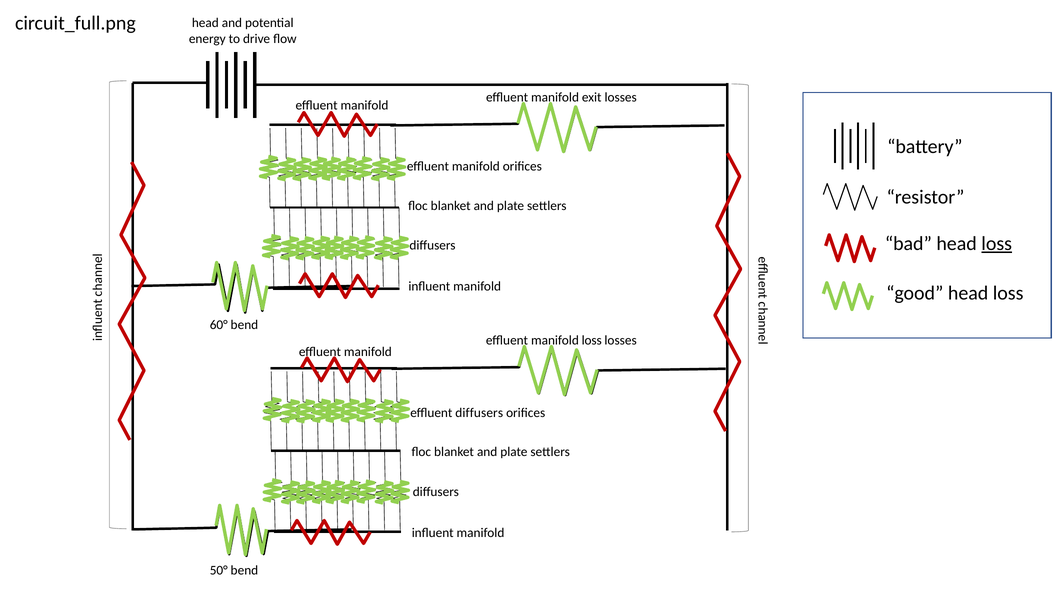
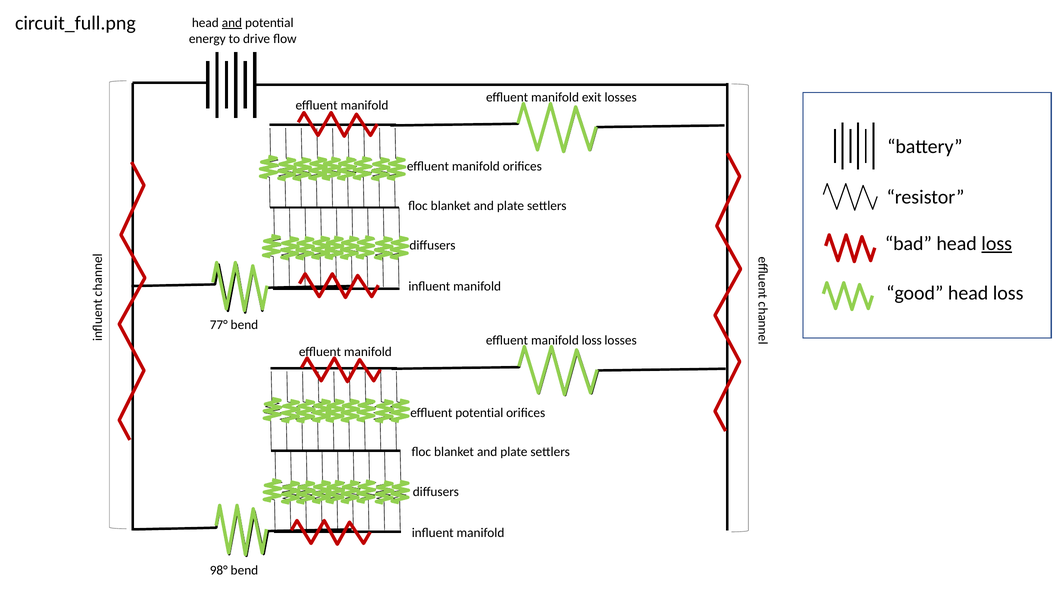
and at (232, 23) underline: none -> present
60°: 60° -> 77°
effluent diffusers: diffusers -> potential
50°: 50° -> 98°
